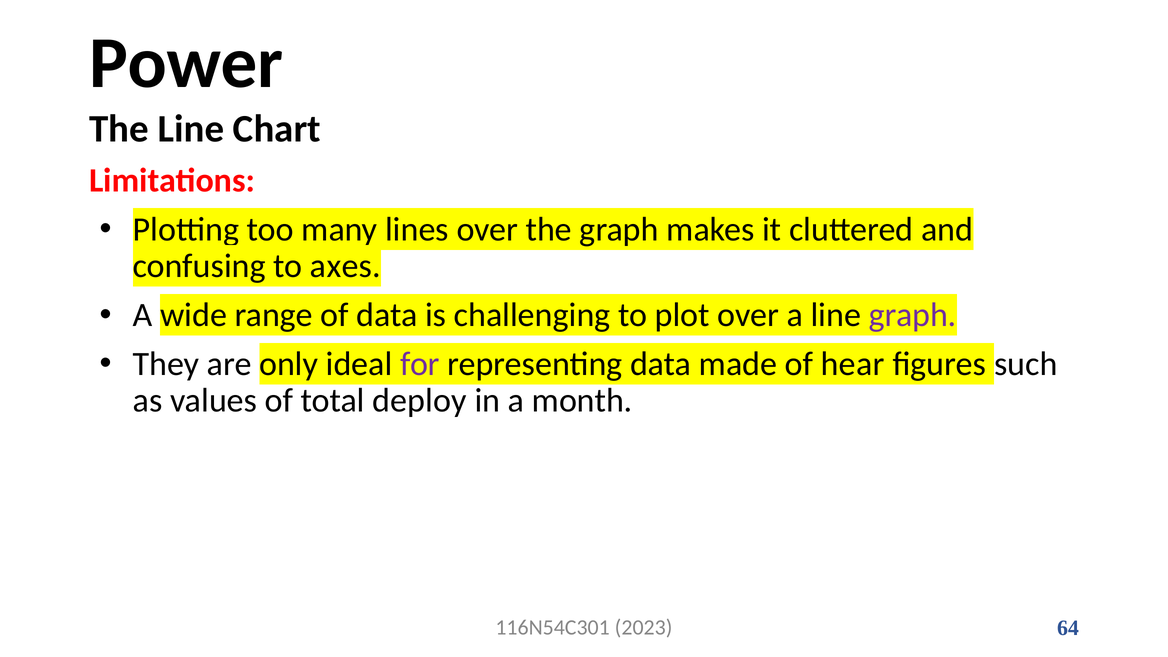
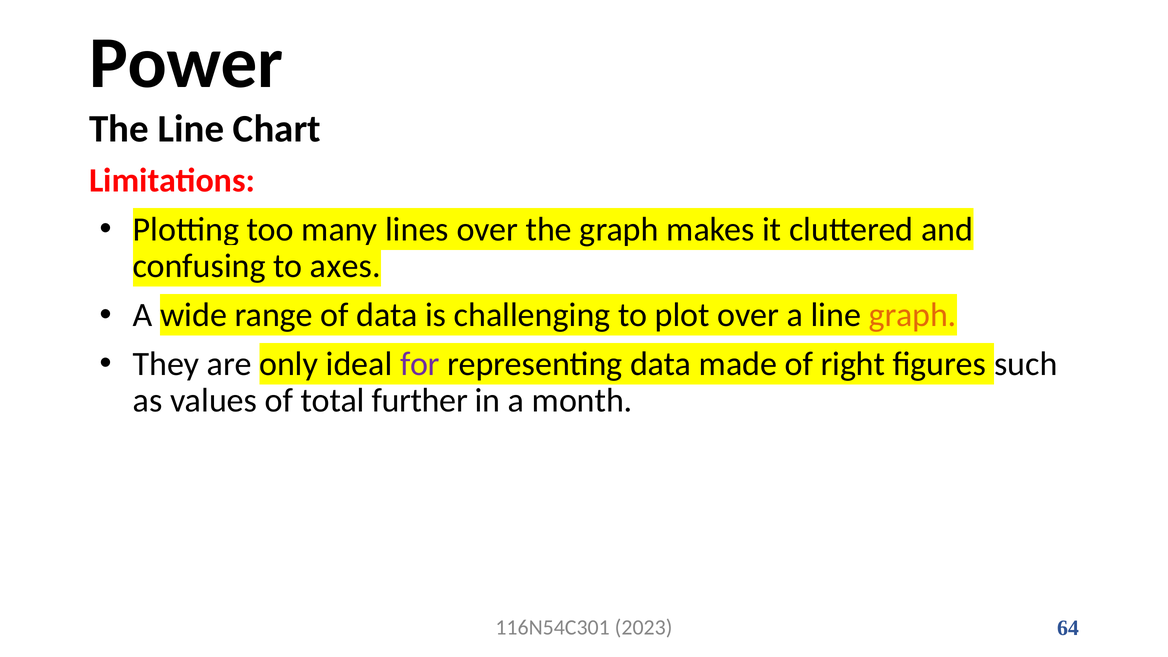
graph at (913, 315) colour: purple -> orange
hear: hear -> right
deploy: deploy -> further
